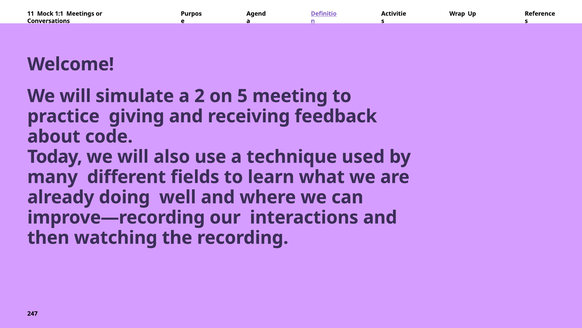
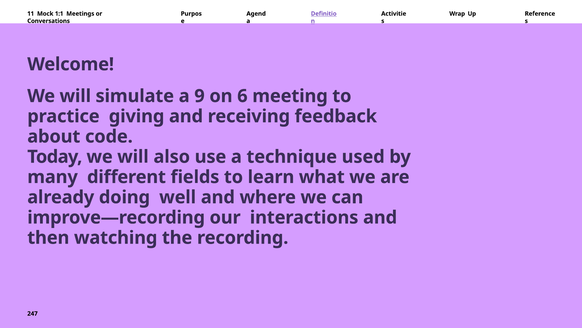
2: 2 -> 9
5: 5 -> 6
